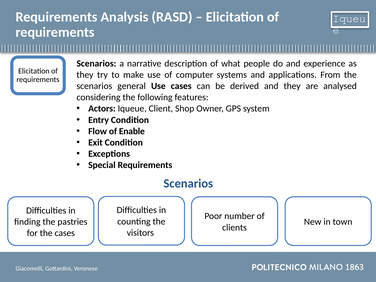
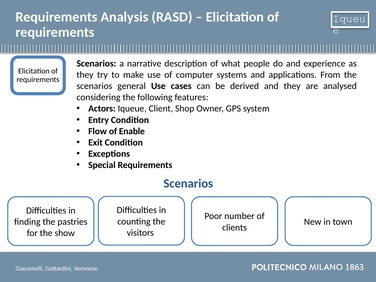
the cases: cases -> show
